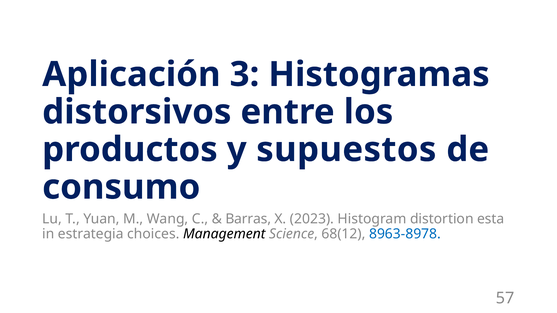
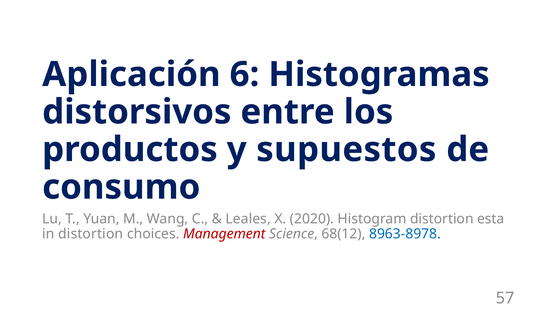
3: 3 -> 6
Barras: Barras -> Leales
2023: 2023 -> 2020
in estrategia: estrategia -> distortion
Management colour: black -> red
